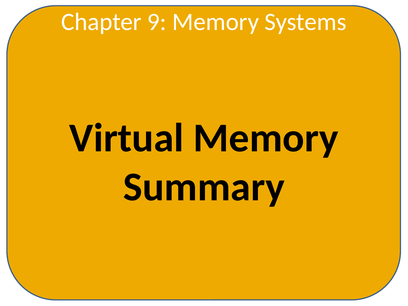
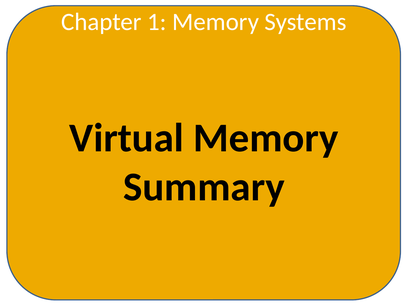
9: 9 -> 1
